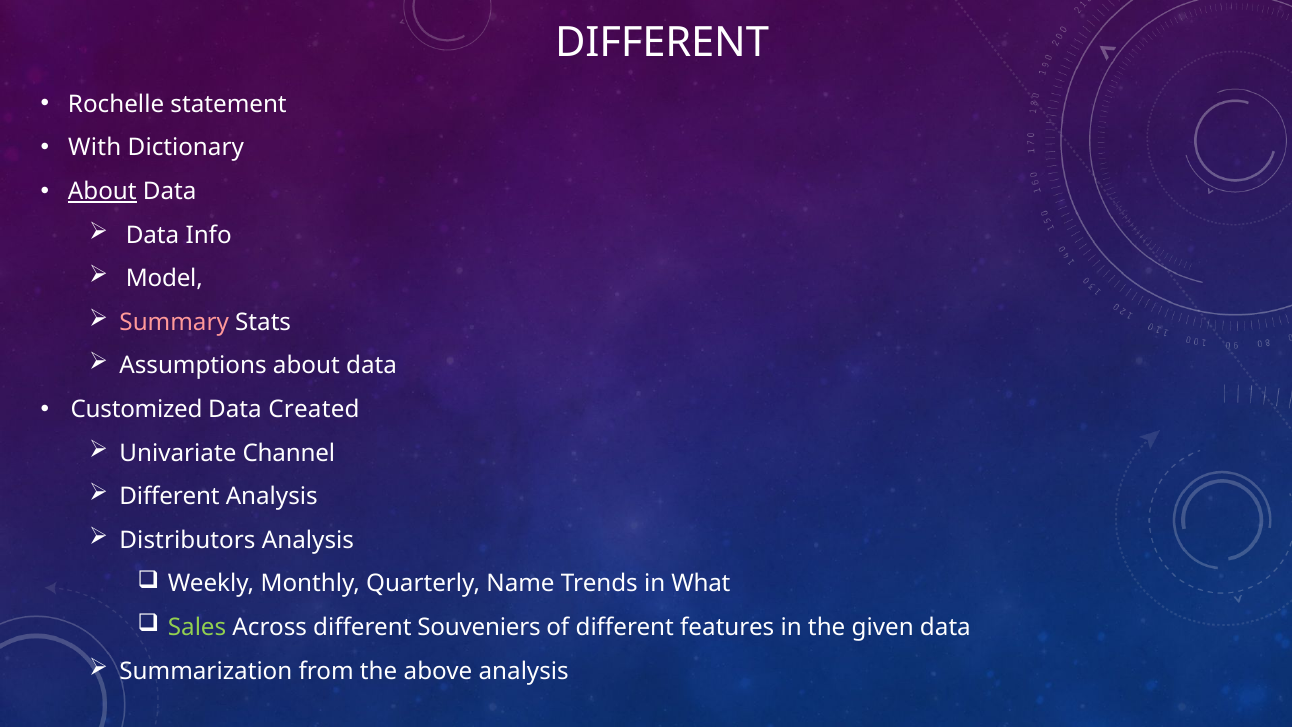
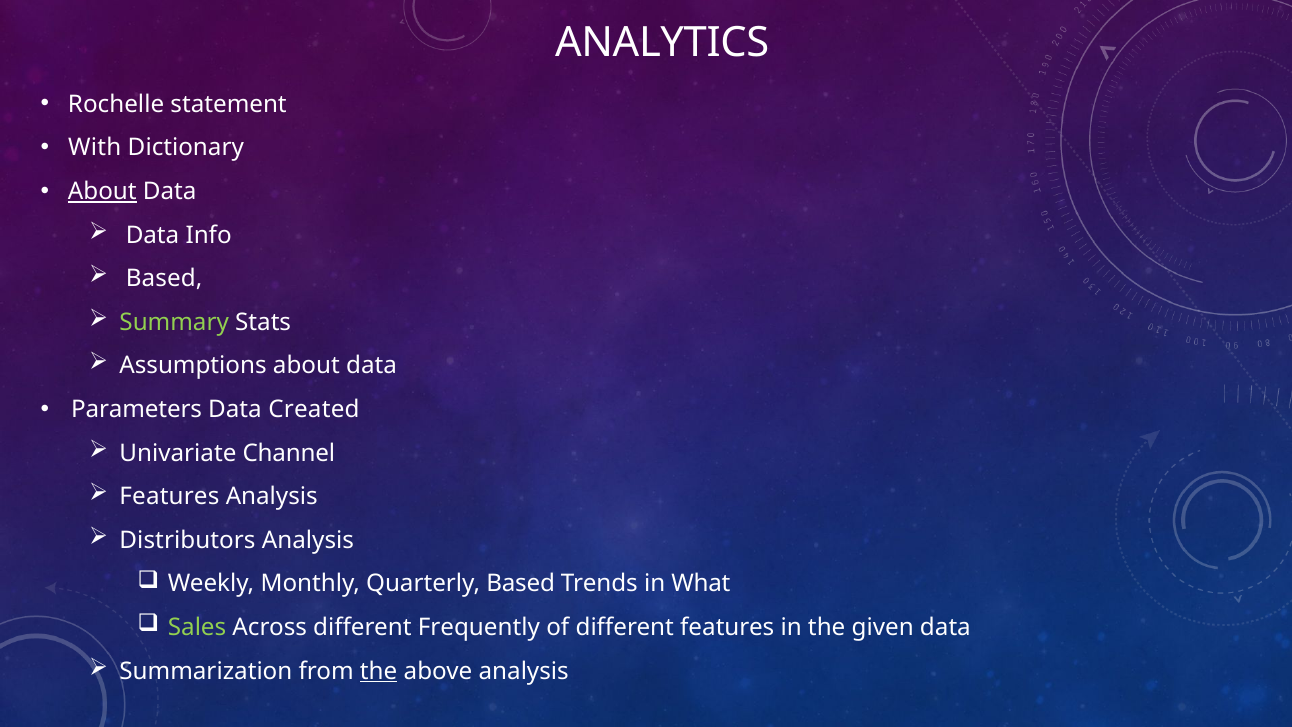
DIFFERENT at (662, 43): DIFFERENT -> ANALYTICS
Model at (164, 279): Model -> Based
Summary colour: pink -> light green
Customized: Customized -> Parameters
Different at (170, 497): Different -> Features
Quarterly Name: Name -> Based
Souveniers: Souveniers -> Frequently
the at (379, 671) underline: none -> present
